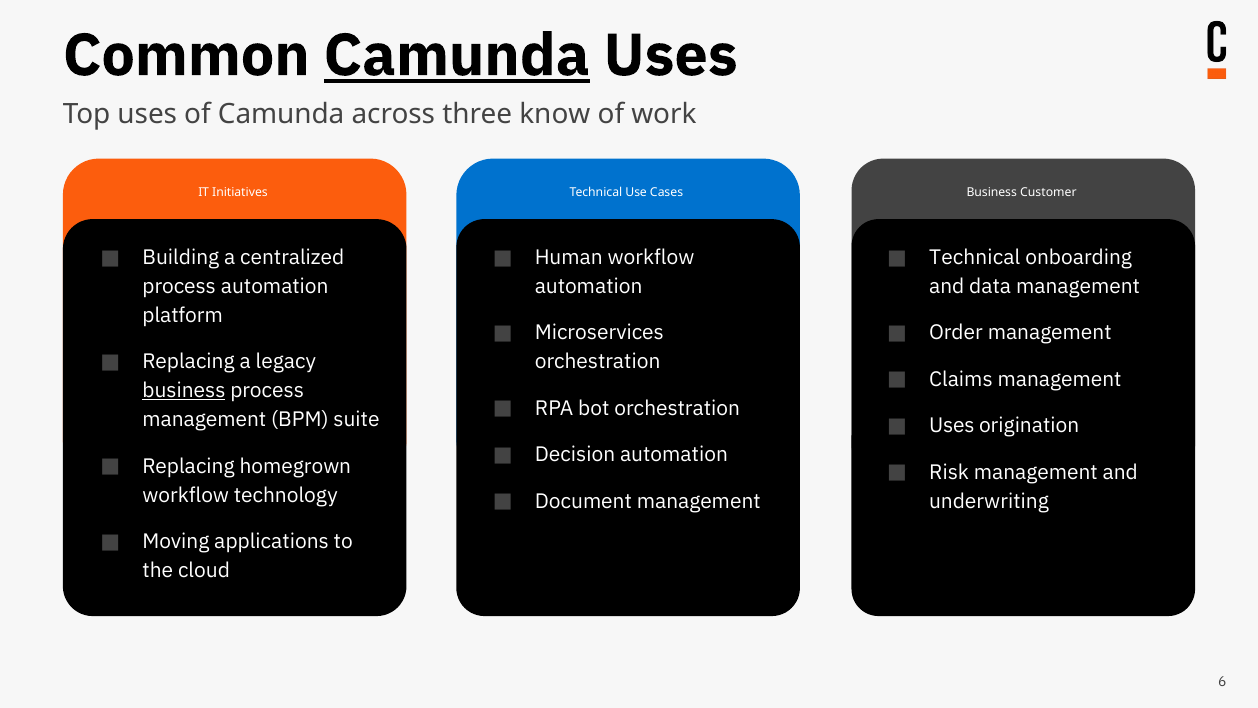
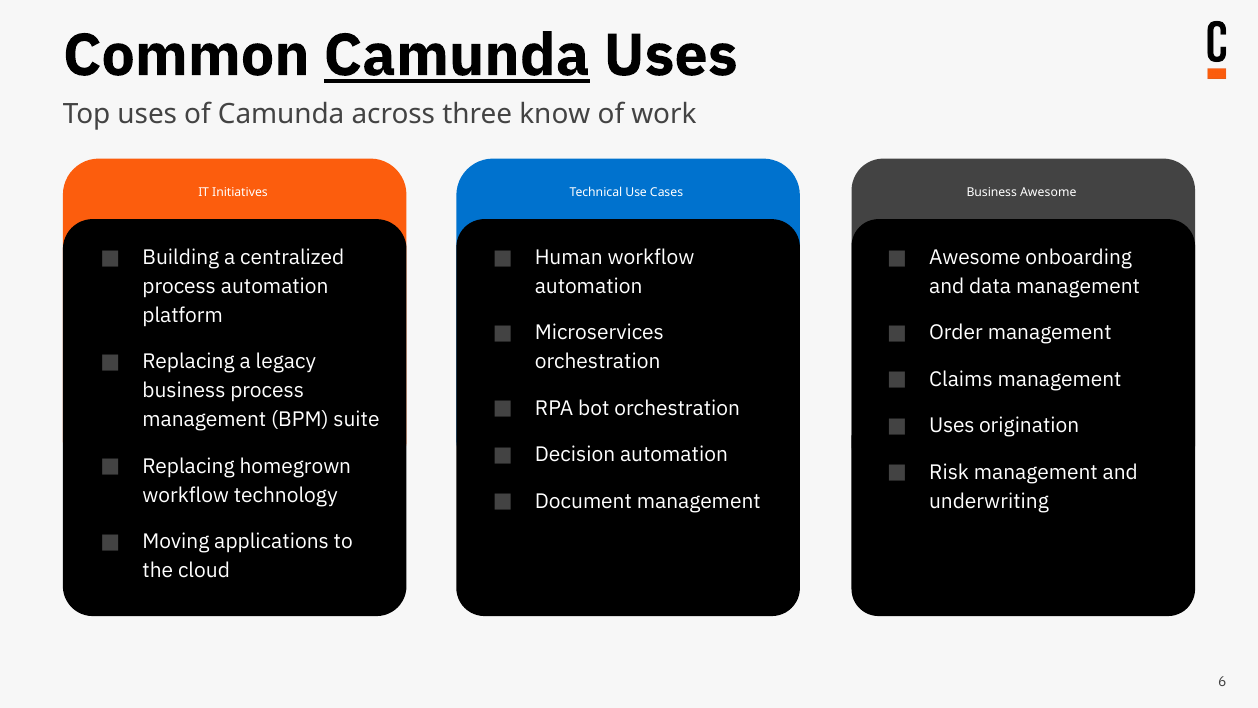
Business Customer: Customer -> Awesome
Technical at (975, 257): Technical -> Awesome
business at (184, 391) underline: present -> none
